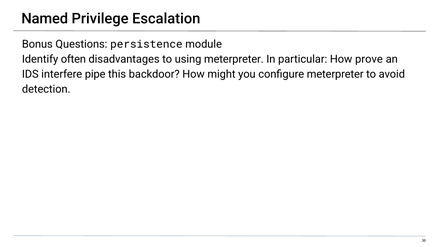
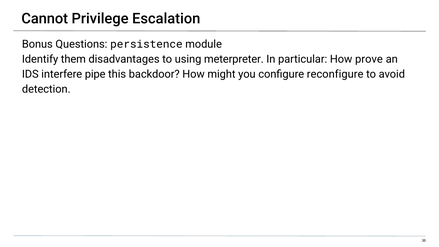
Named: Named -> Cannot
often: often -> them
configure meterpreter: meterpreter -> reconfigure
